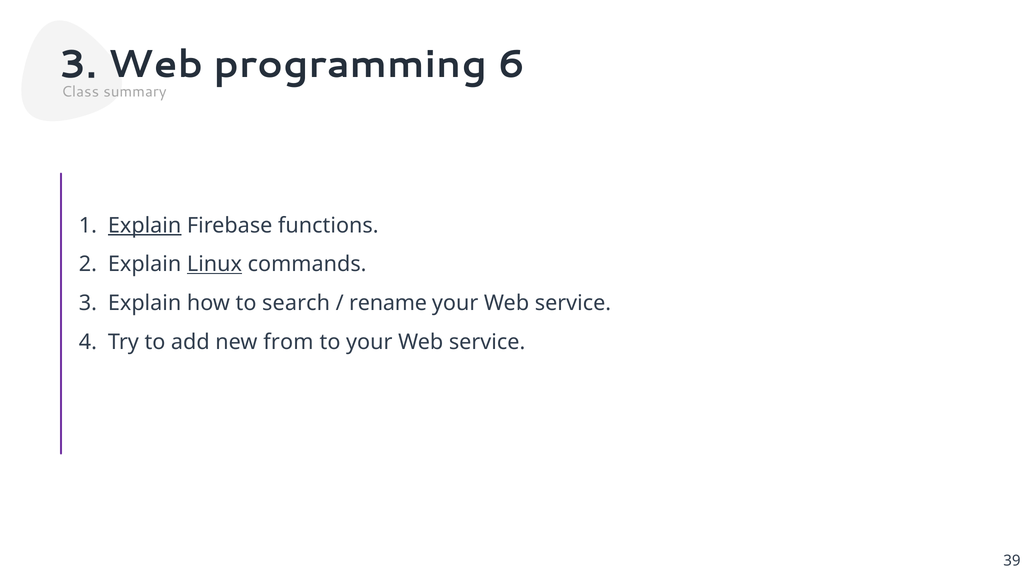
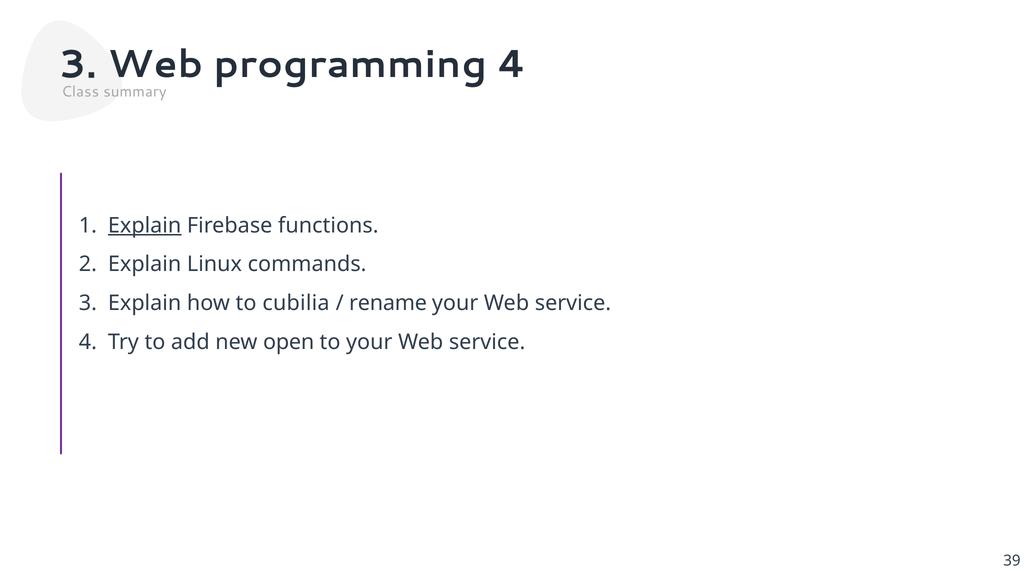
programming 6: 6 -> 4
Linux underline: present -> none
search: search -> cubilia
from: from -> open
